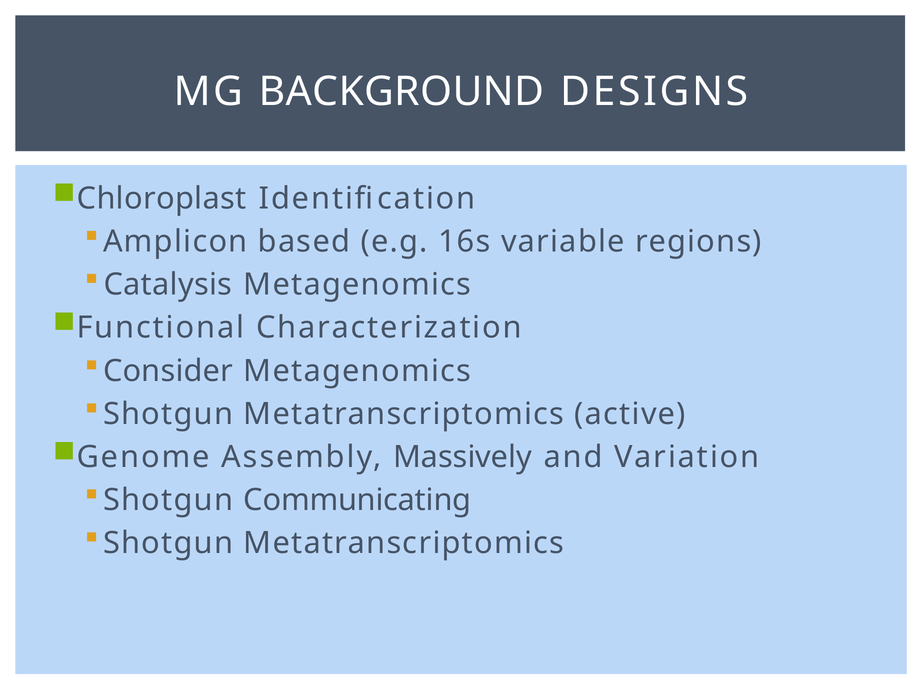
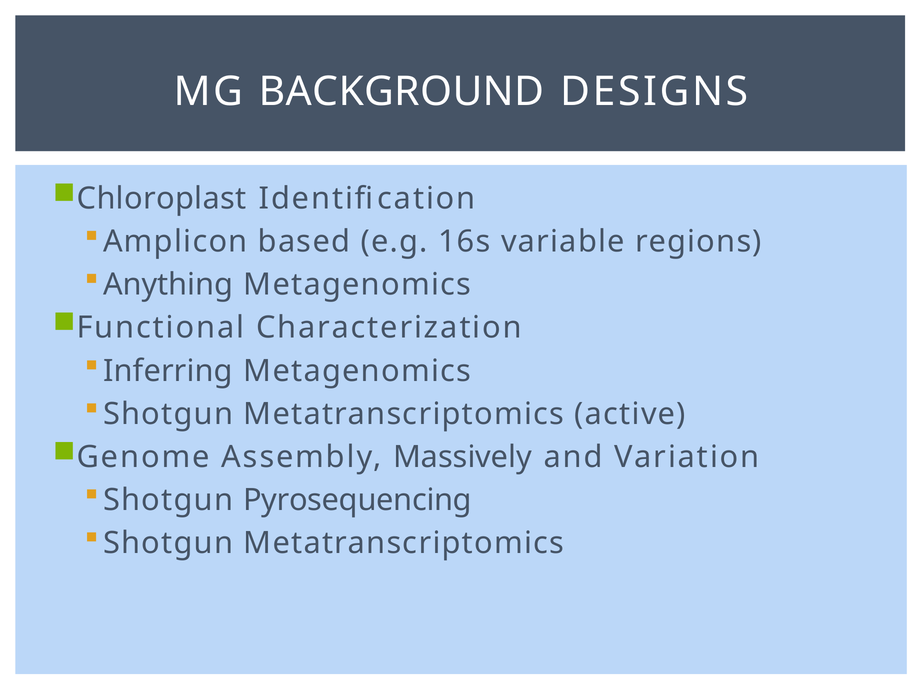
Catalysis: Catalysis -> Anything
Consider: Consider -> Inferring
Communicating: Communicating -> Pyrosequencing
